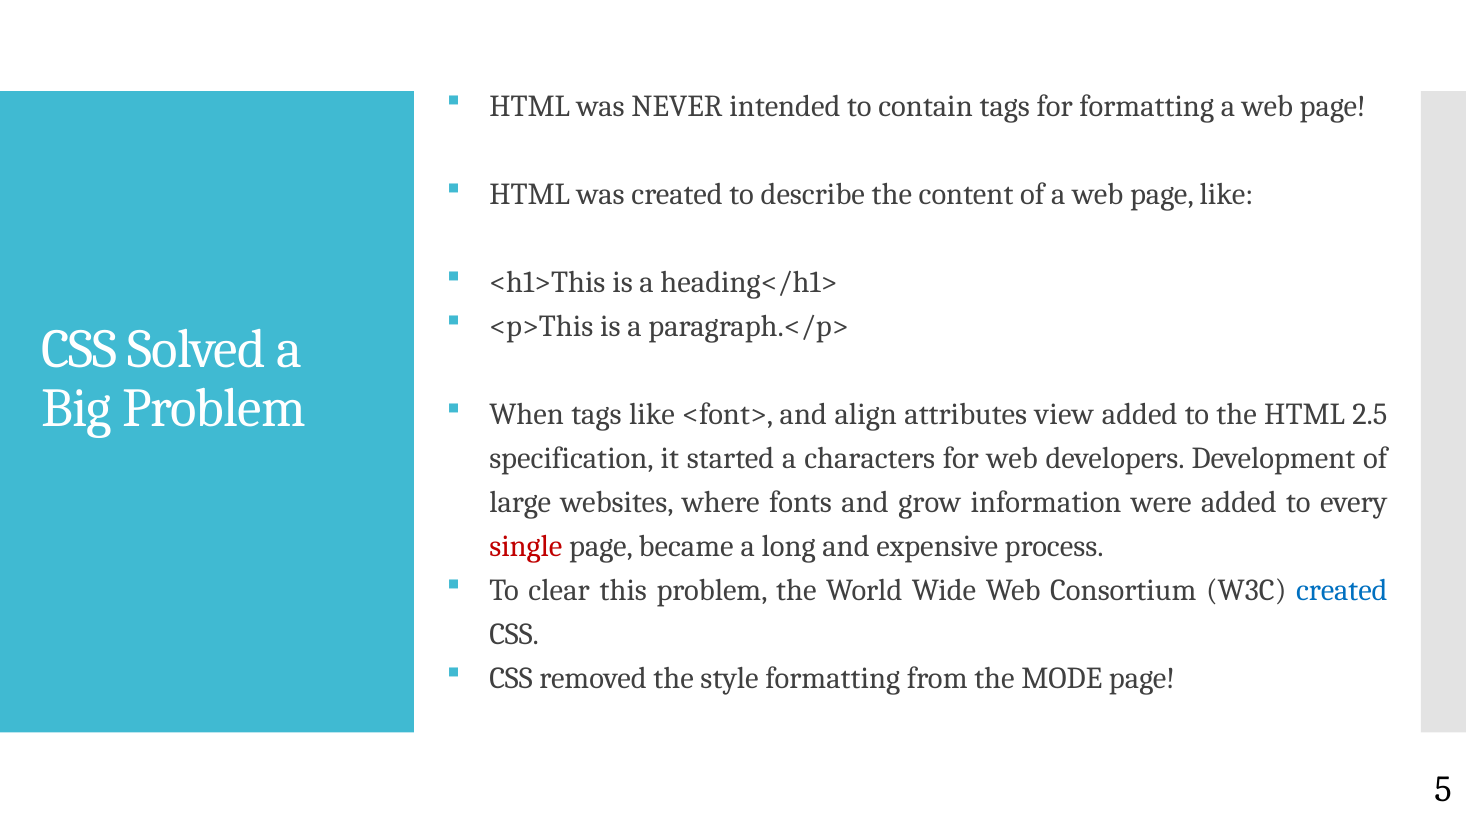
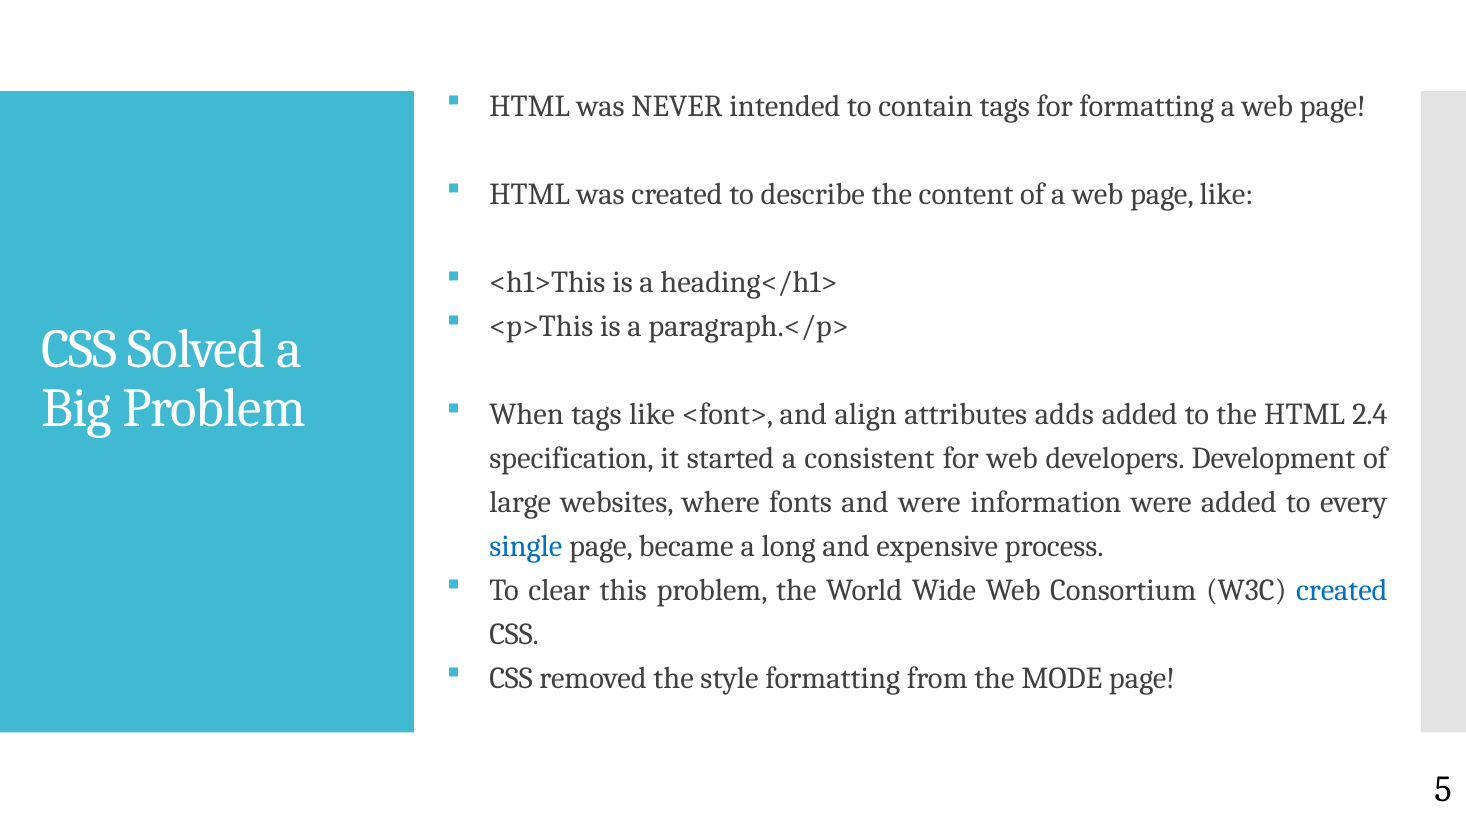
view: view -> adds
2.5: 2.5 -> 2.4
characters: characters -> consistent
and grow: grow -> were
single colour: red -> blue
